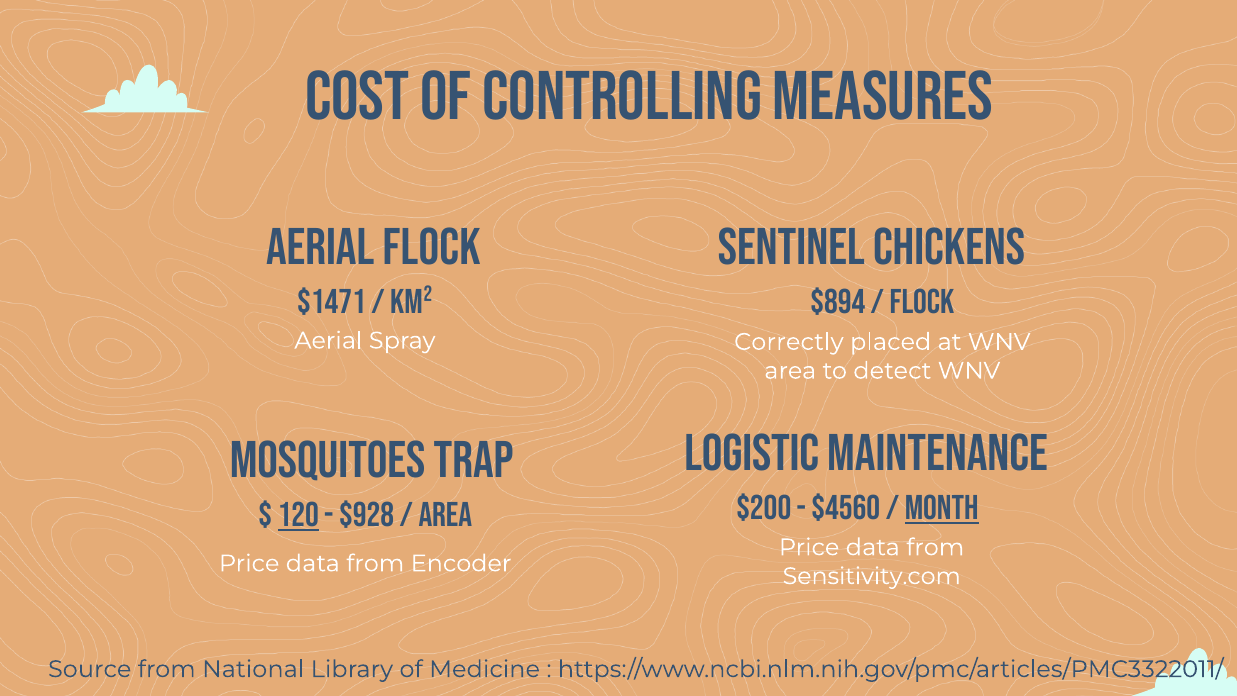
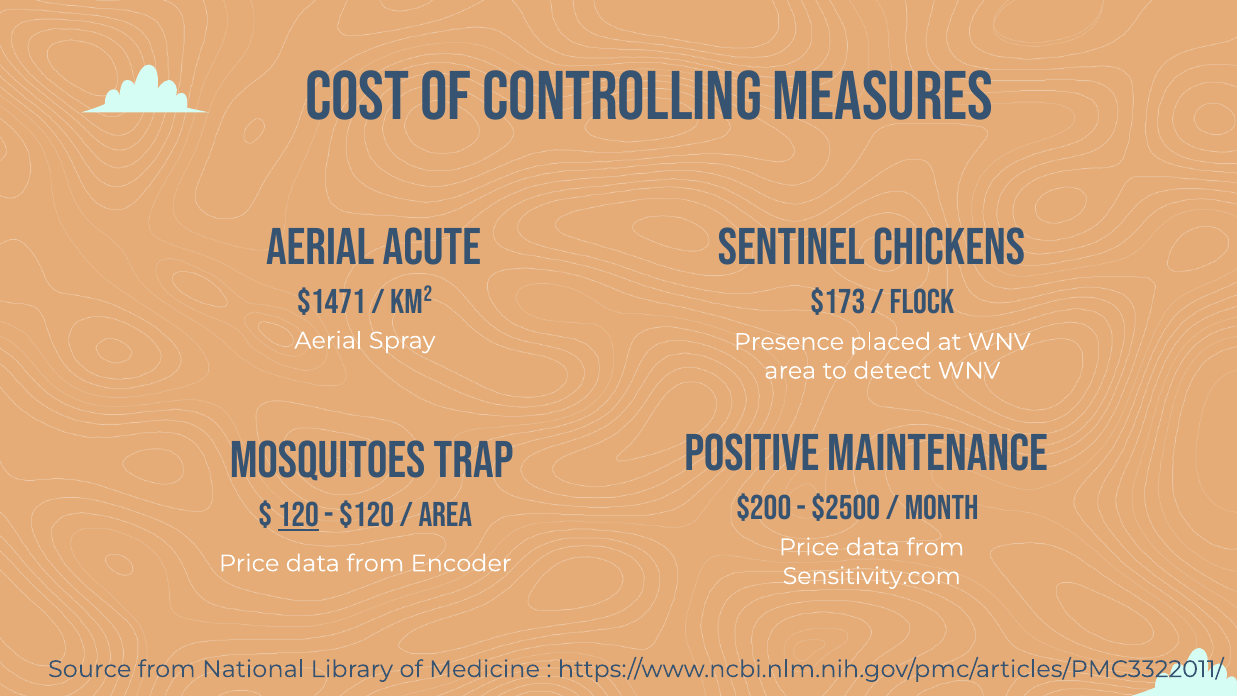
Aerial Flock: Flock -> Acute
$894: $894 -> $173
Correctly: Correctly -> Presence
Logistic: Logistic -> Positive
$4560: $4560 -> $2500
month underline: present -> none
$928: $928 -> $120
